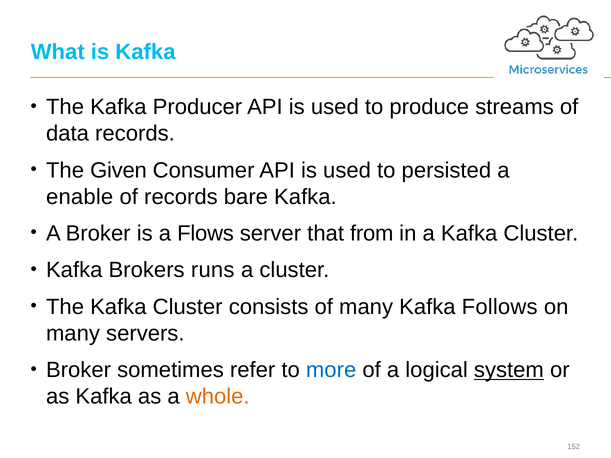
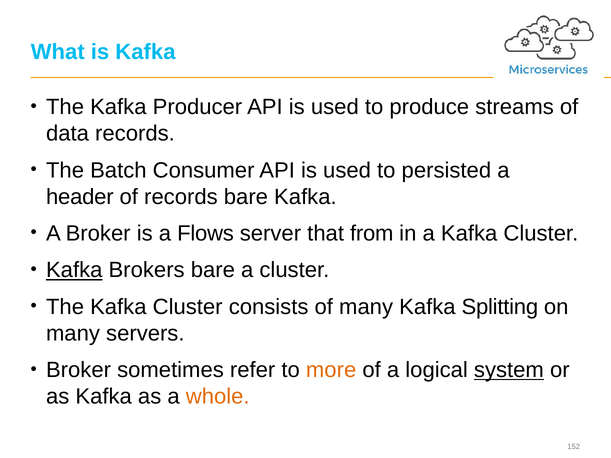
Given: Given -> Batch
enable: enable -> header
Kafka at (74, 270) underline: none -> present
Brokers runs: runs -> bare
Follows: Follows -> Splitting
more colour: blue -> orange
